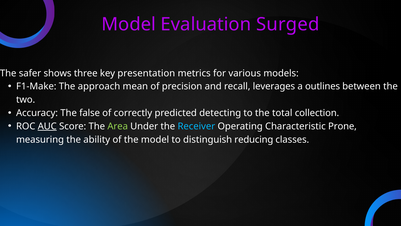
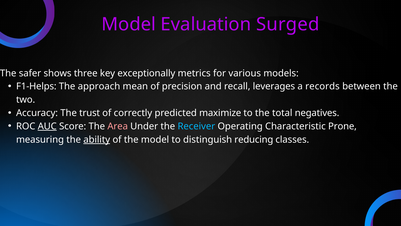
presentation: presentation -> exceptionally
F1-Make: F1-Make -> F1-Helps
outlines: outlines -> records
false: false -> trust
detecting: detecting -> maximize
collection: collection -> negatives
Area colour: light green -> pink
ability underline: none -> present
